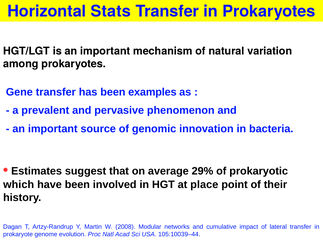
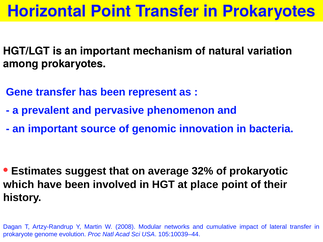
Horizontal Stats: Stats -> Point
examples: examples -> represent
29%: 29% -> 32%
